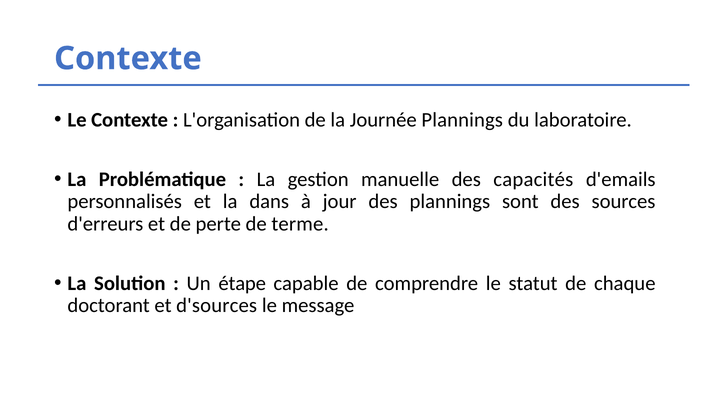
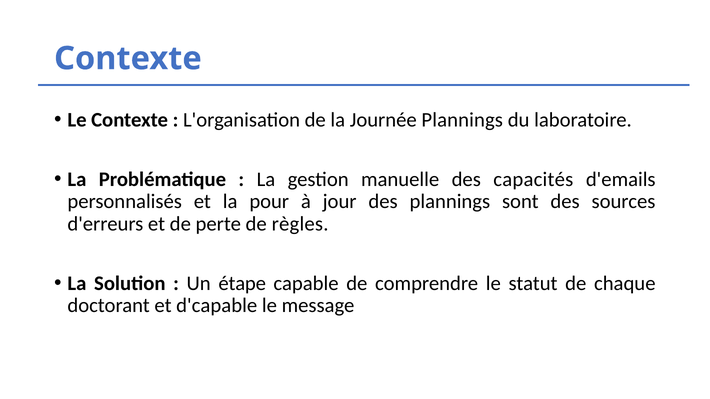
dans: dans -> pour
terme: terme -> règles
d'sources: d'sources -> d'capable
